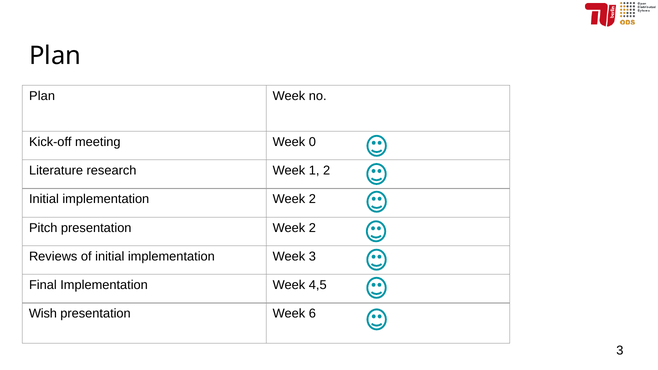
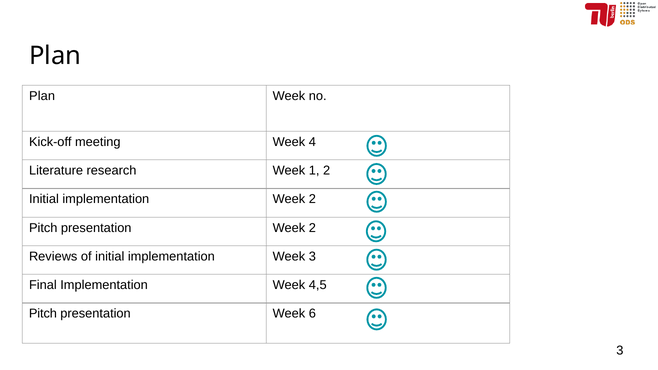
0: 0 -> 4
Wish at (43, 314): Wish -> Pitch
